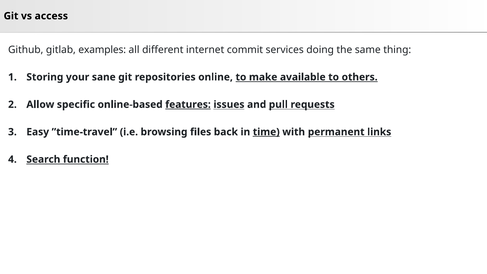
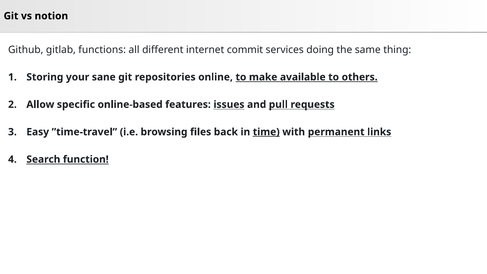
access: access -> notion
examples: examples -> functions
features underline: present -> none
